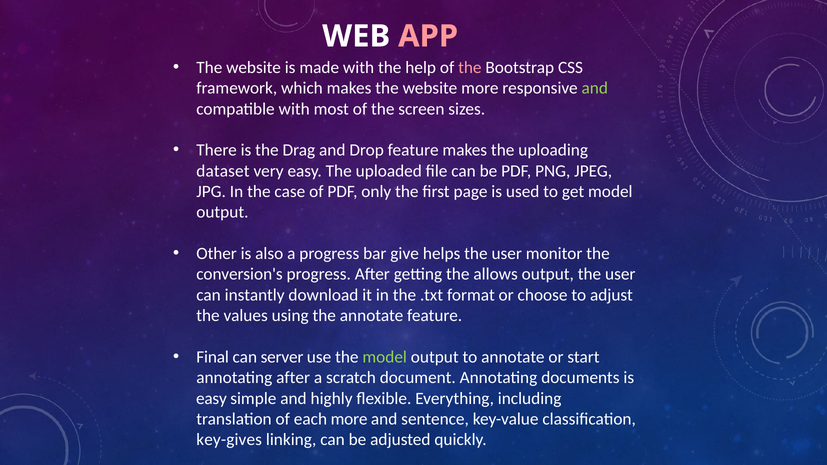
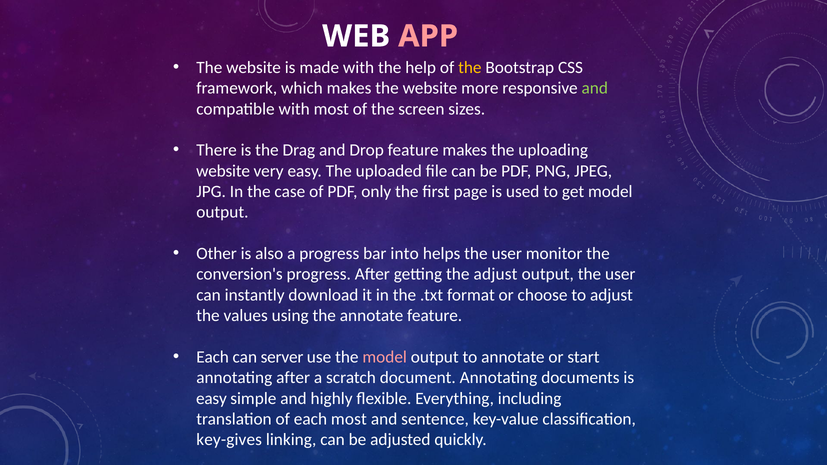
the at (470, 68) colour: pink -> yellow
dataset at (223, 171): dataset -> website
give: give -> into
the allows: allows -> adjust
Final at (213, 357): Final -> Each
model at (385, 357) colour: light green -> pink
each more: more -> most
